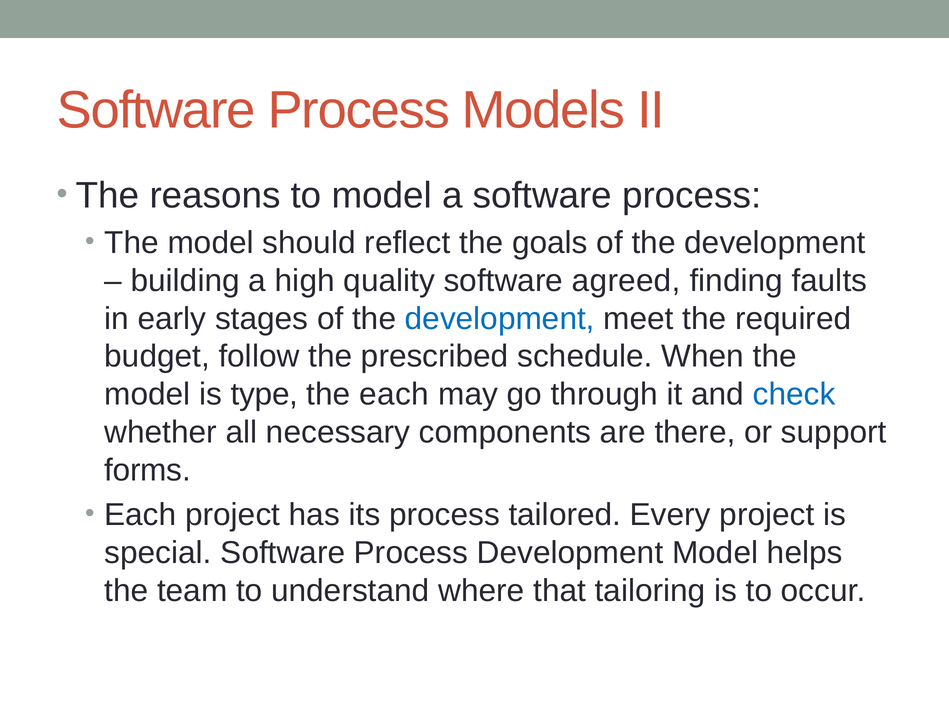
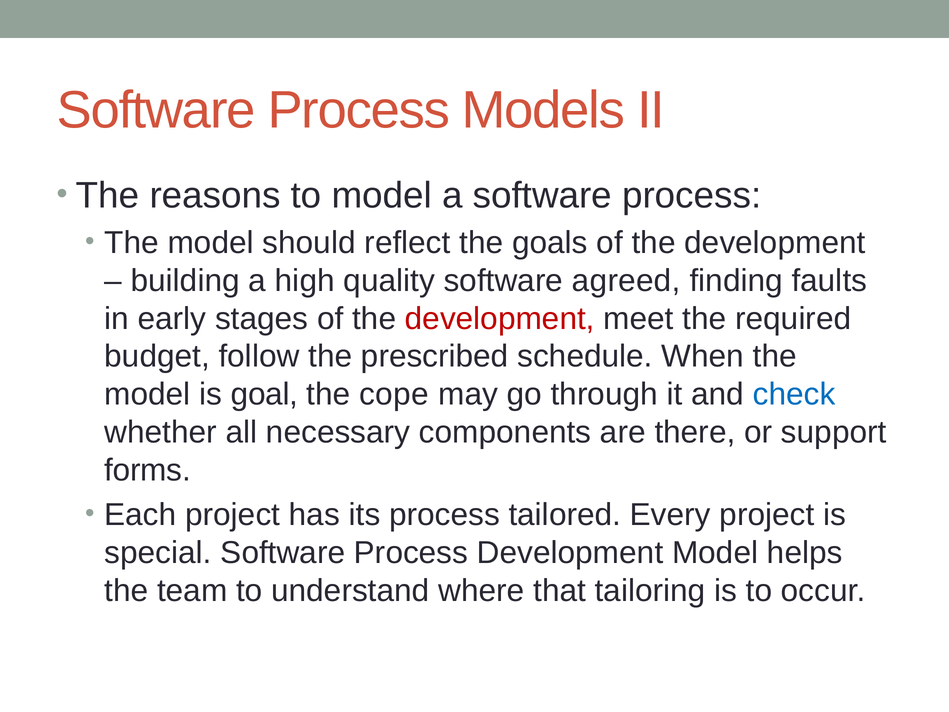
development at (500, 318) colour: blue -> red
type: type -> goal
the each: each -> cope
